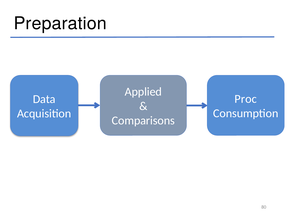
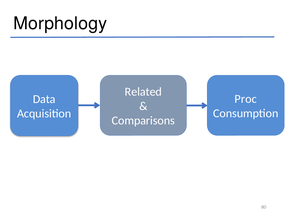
Preparation: Preparation -> Morphology
Applied: Applied -> Related
